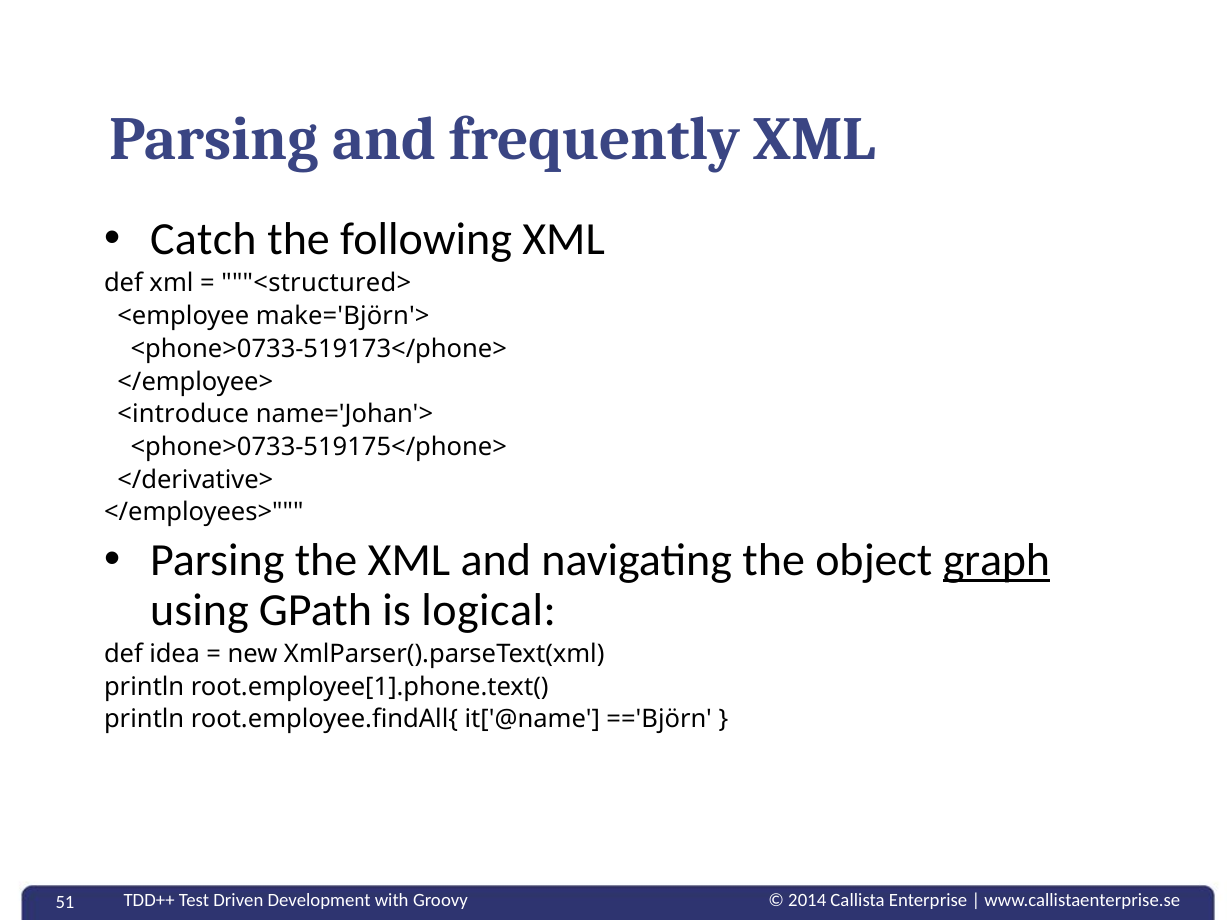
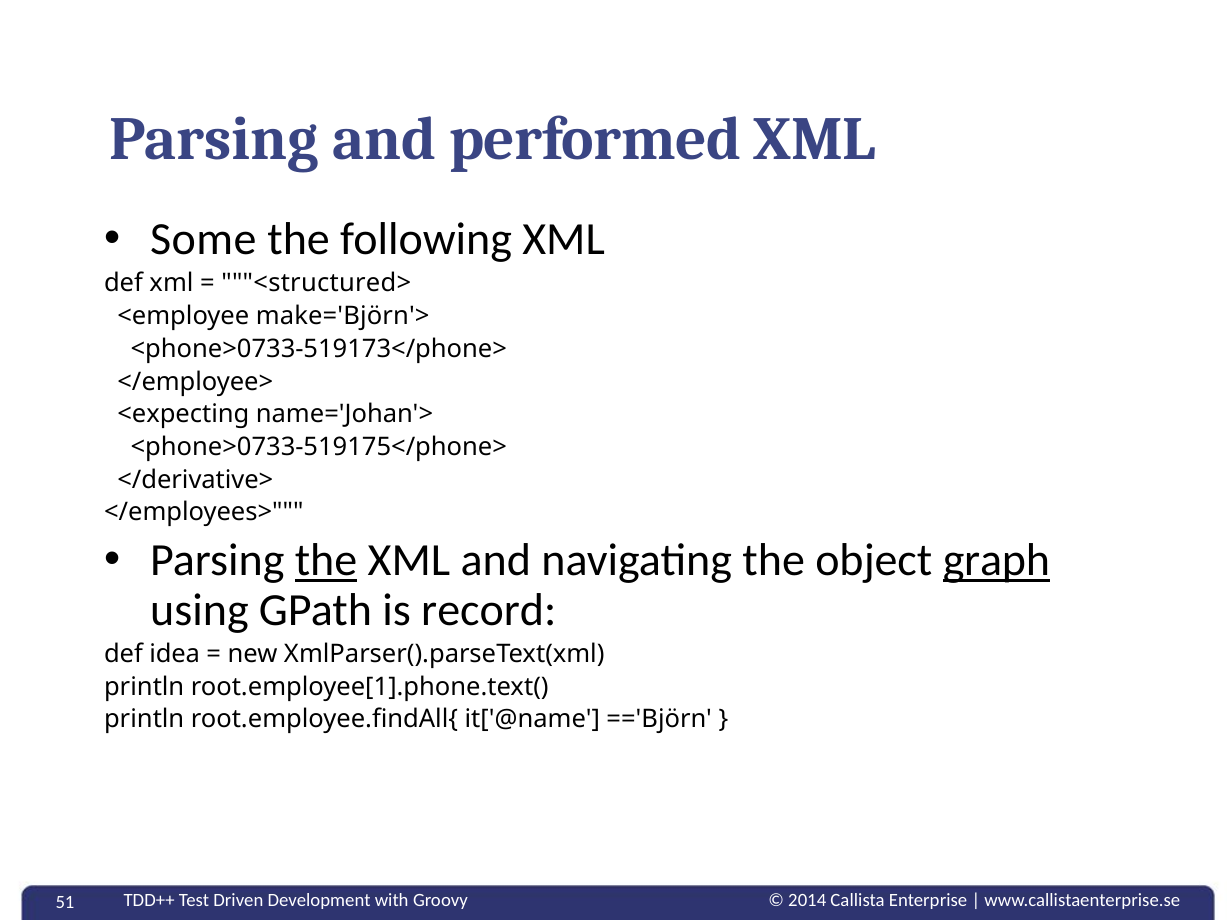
frequently: frequently -> performed
Catch: Catch -> Some
<introduce: <introduce -> <expecting
the at (326, 561) underline: none -> present
logical: logical -> record
